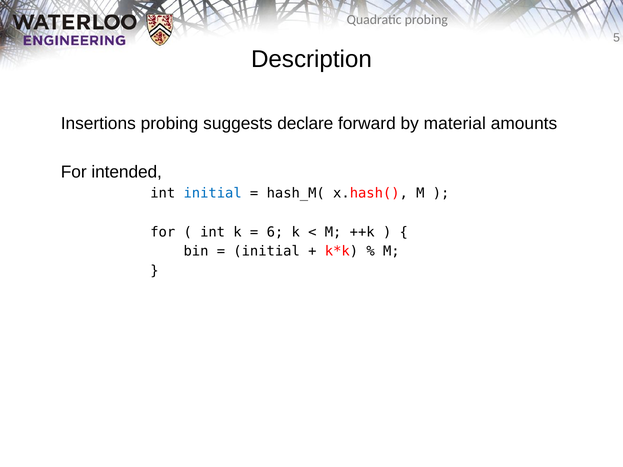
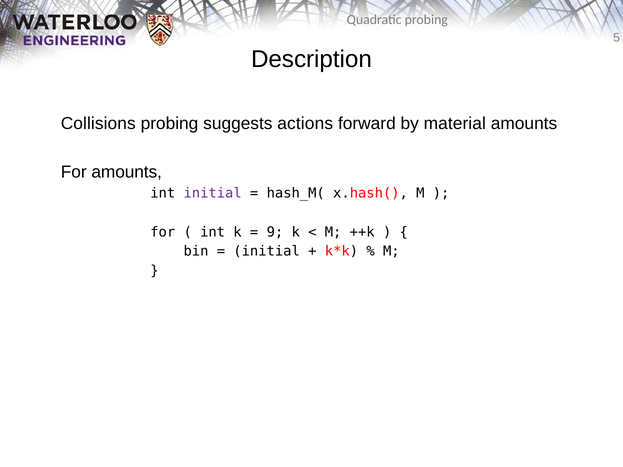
Insertions: Insertions -> Collisions
declare: declare -> actions
For intended: intended -> amounts
initial at (213, 193) colour: blue -> purple
6: 6 -> 9
